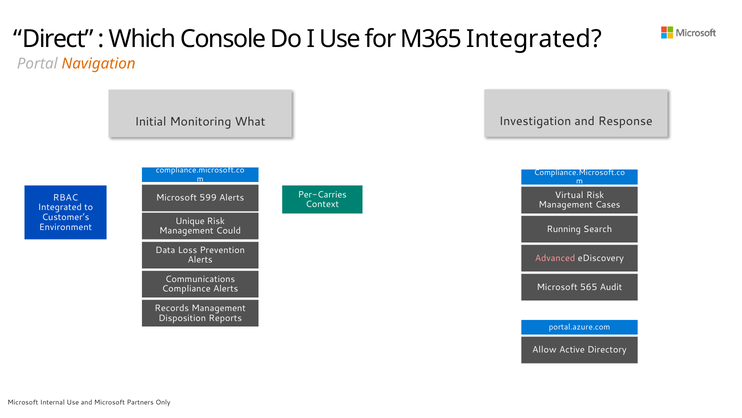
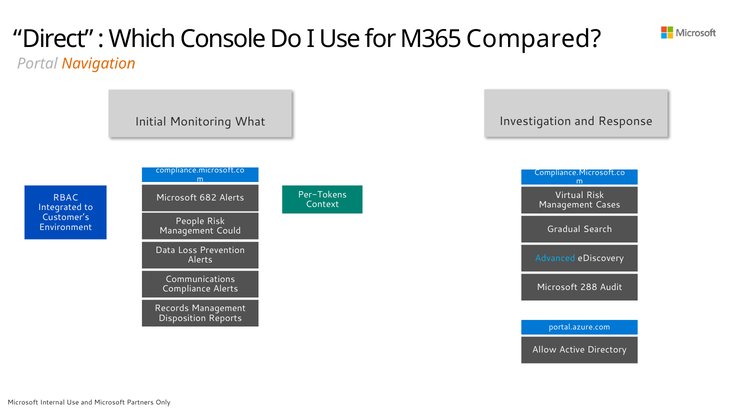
M365 Integrated: Integrated -> Compared
Per-Carries: Per-Carries -> Per-Tokens
599: 599 -> 682
Unique: Unique -> People
Running: Running -> Gradual
Advanced colour: pink -> light blue
565: 565 -> 288
